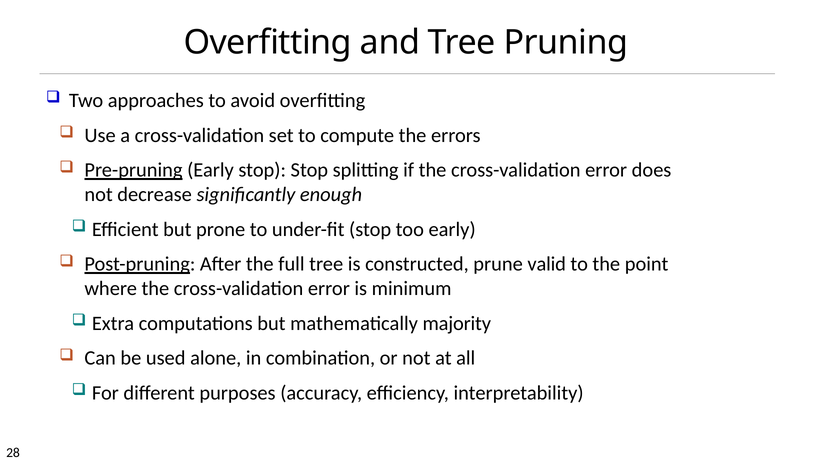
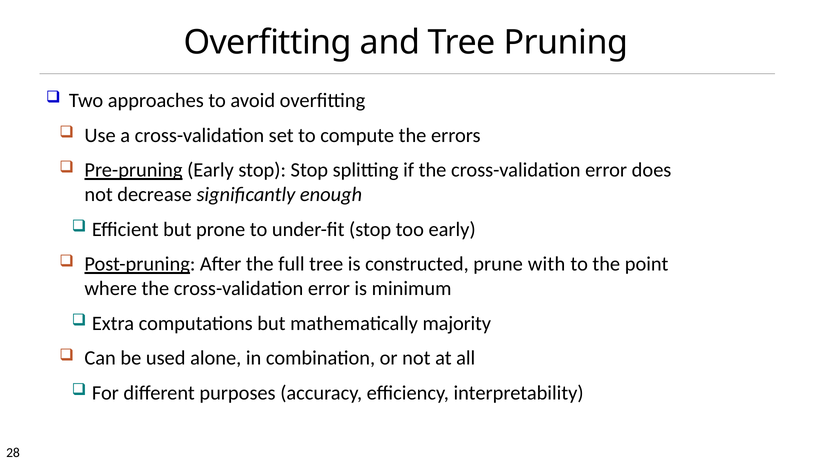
valid: valid -> with
